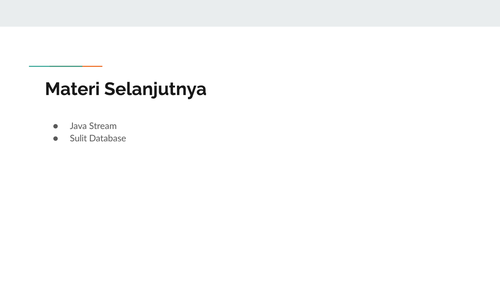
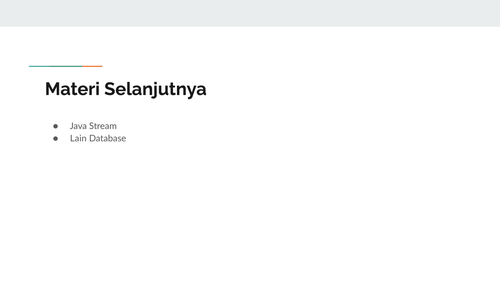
Sulit: Sulit -> Lain
